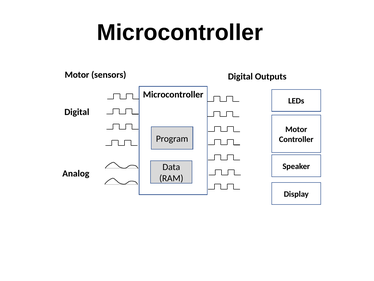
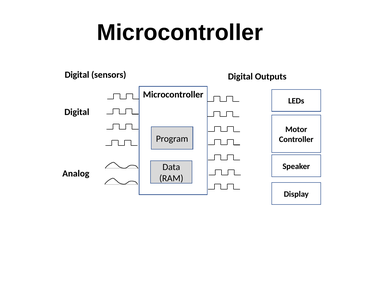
Motor at (77, 75): Motor -> Digital
